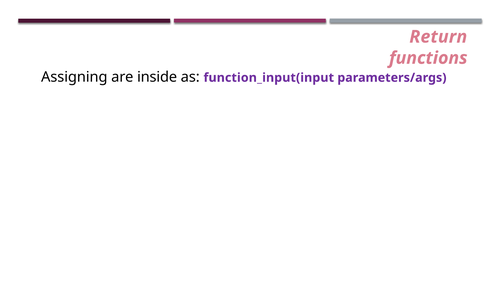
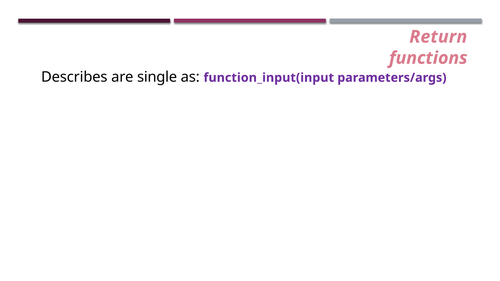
Assigning: Assigning -> Describes
inside: inside -> single
